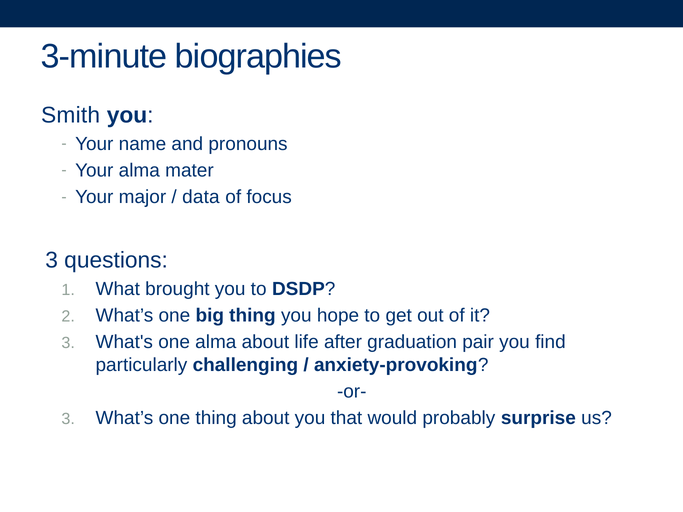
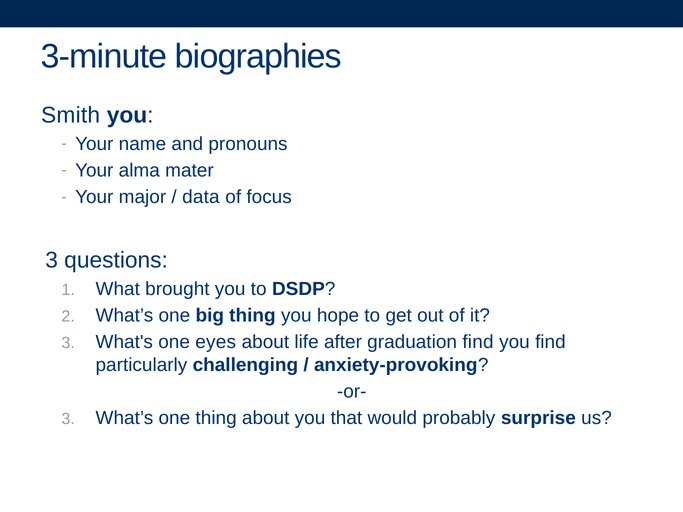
one alma: alma -> eyes
graduation pair: pair -> find
